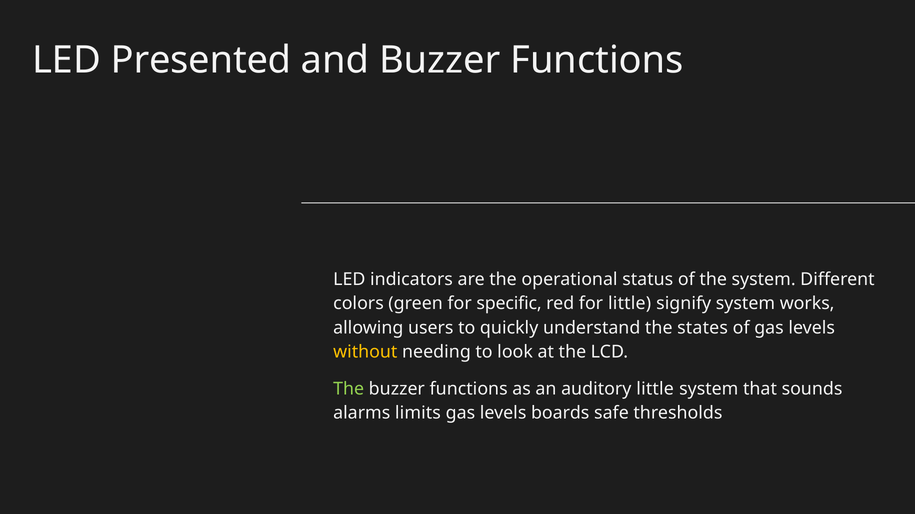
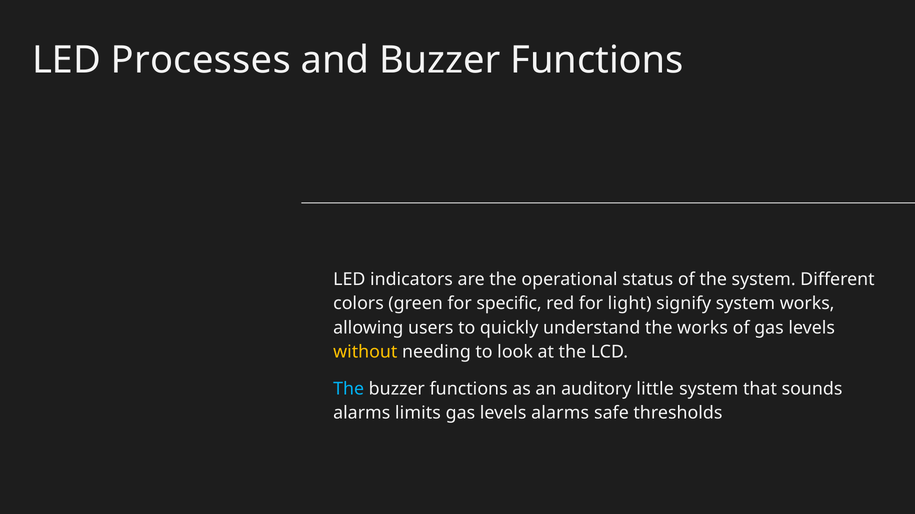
Presented: Presented -> Processes
for little: little -> light
the states: states -> works
The at (349, 389) colour: light green -> light blue
levels boards: boards -> alarms
